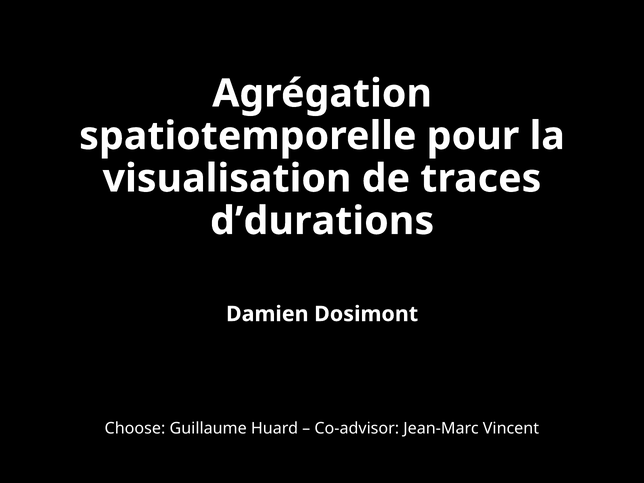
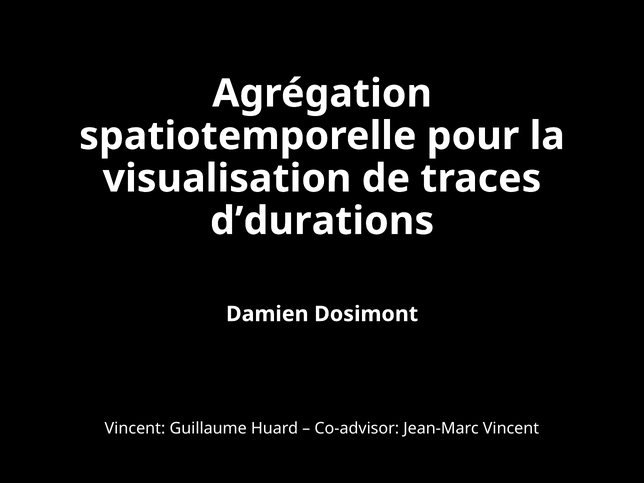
Choose at (135, 428): Choose -> Vincent
